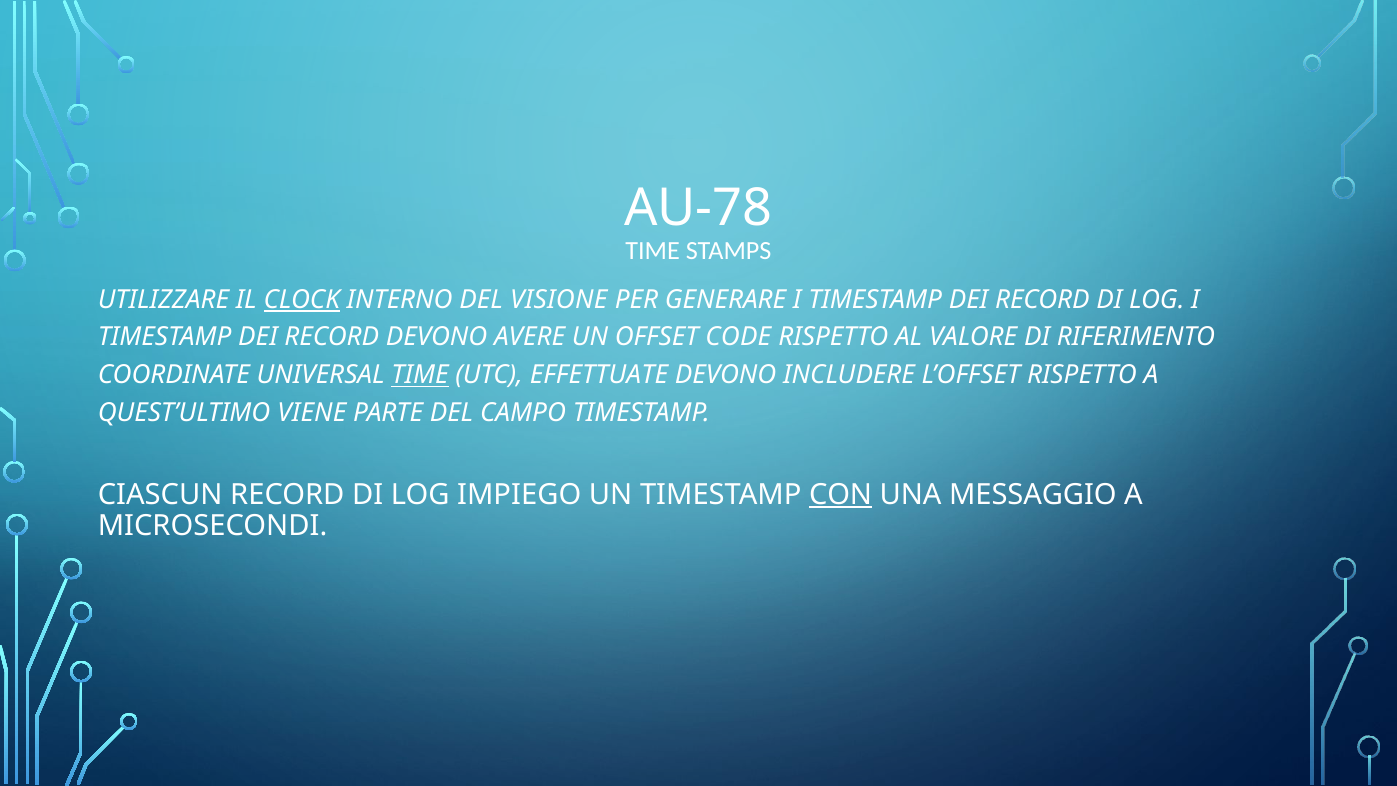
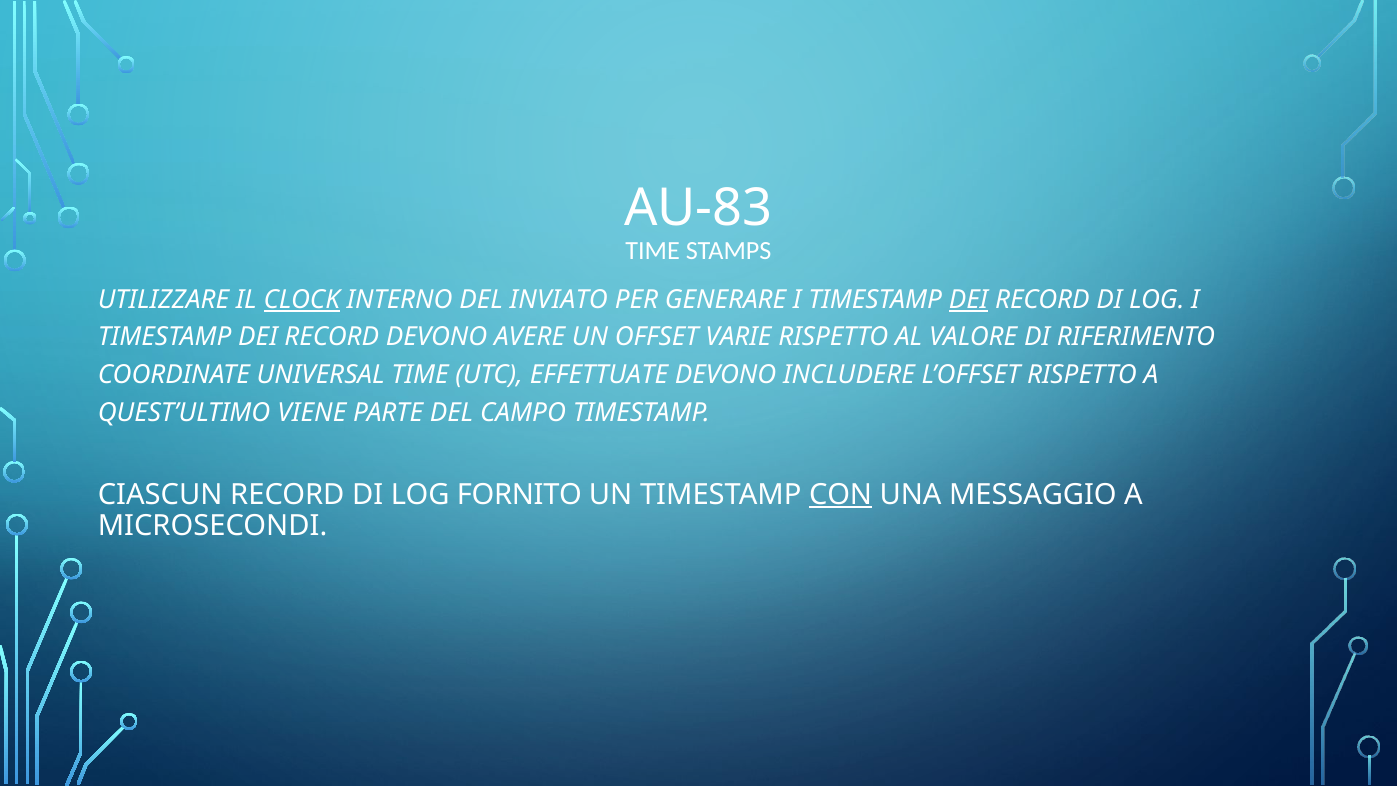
AU-78: AU-78 -> AU-83
VISIONE: VISIONE -> INVIATO
DEI at (968, 300) underline: none -> present
CODE: CODE -> VARIE
TIME at (420, 375) underline: present -> none
IMPIEGO: IMPIEGO -> FORNITO
